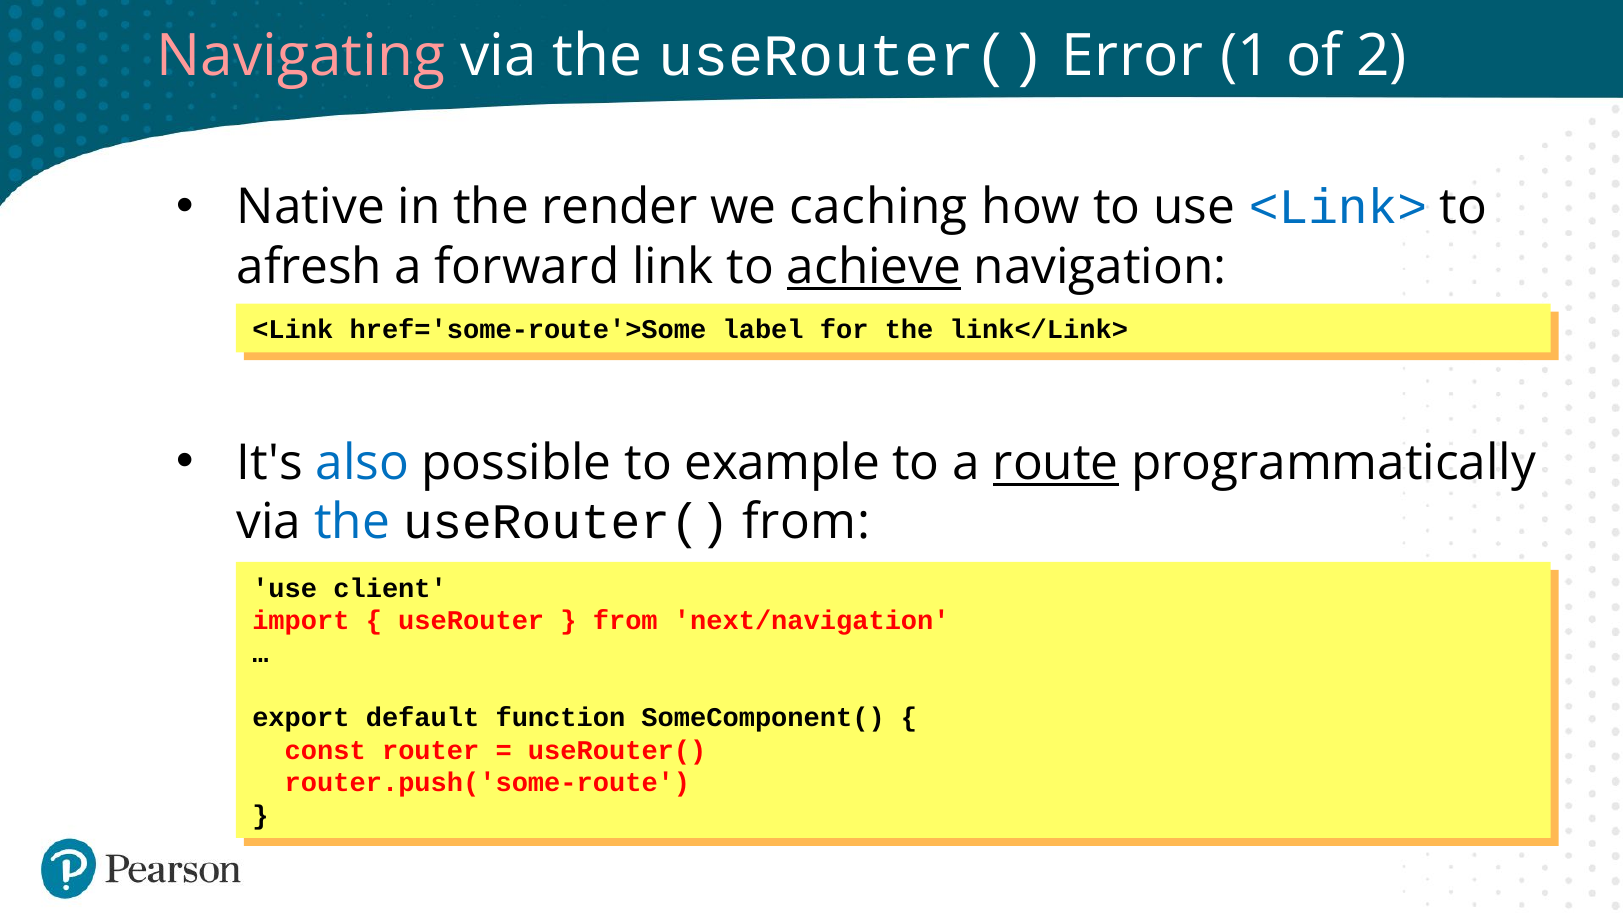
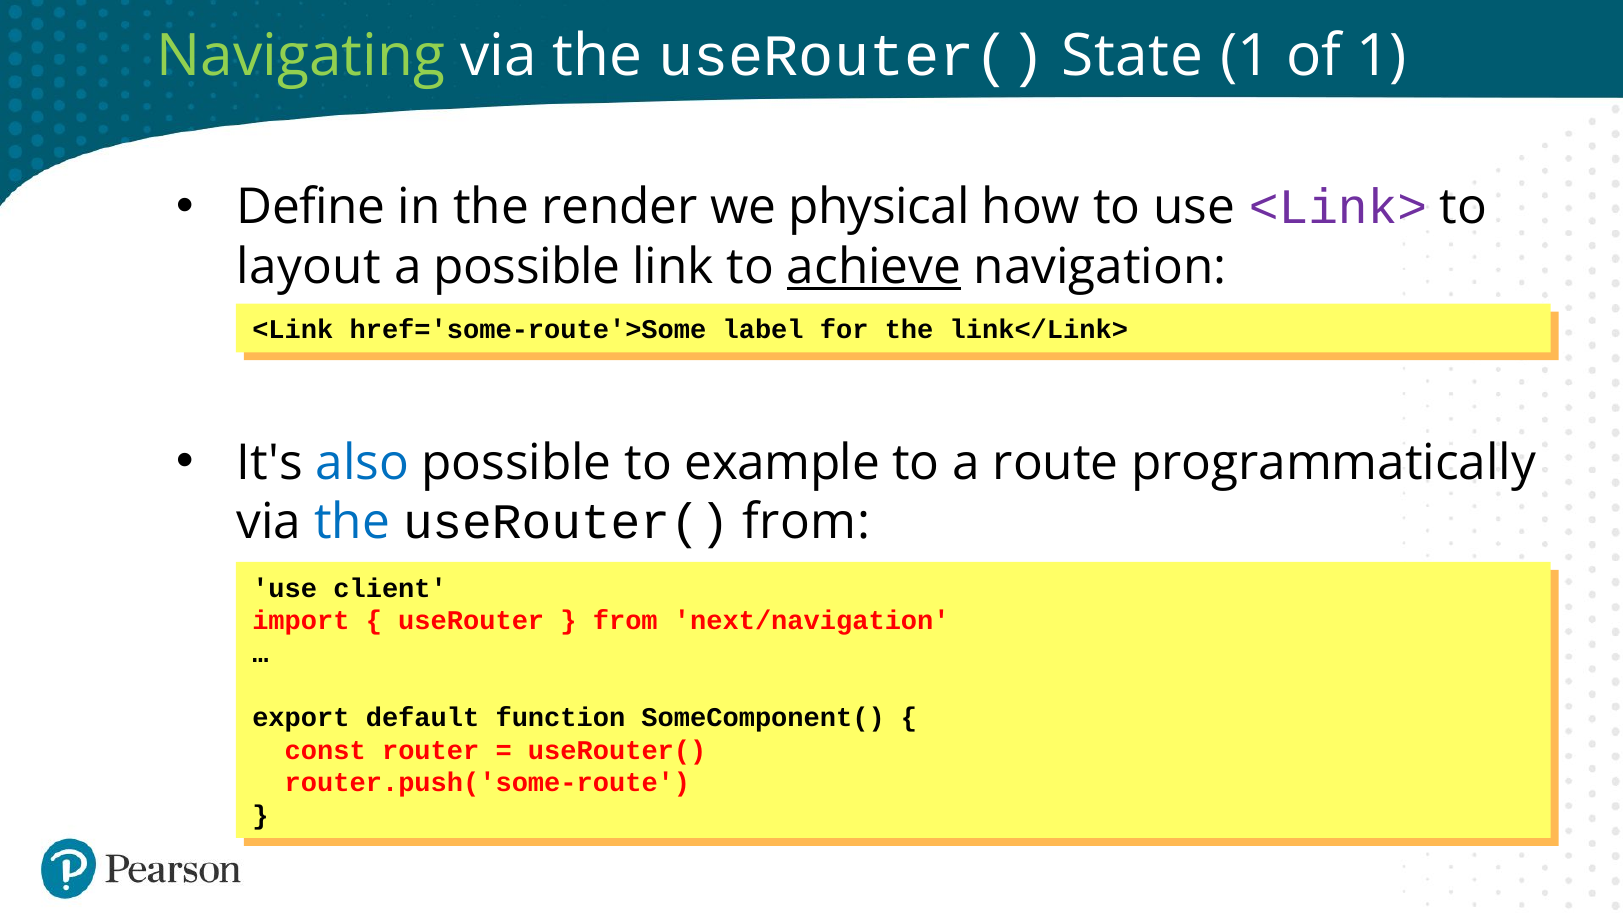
Navigating colour: pink -> light green
Error: Error -> State
of 2: 2 -> 1
Native: Native -> Define
caching: caching -> physical
<Link> colour: blue -> purple
afresh: afresh -> layout
a forward: forward -> possible
route underline: present -> none
